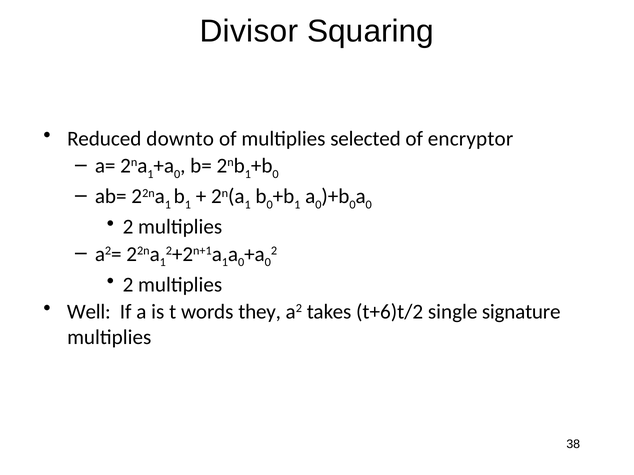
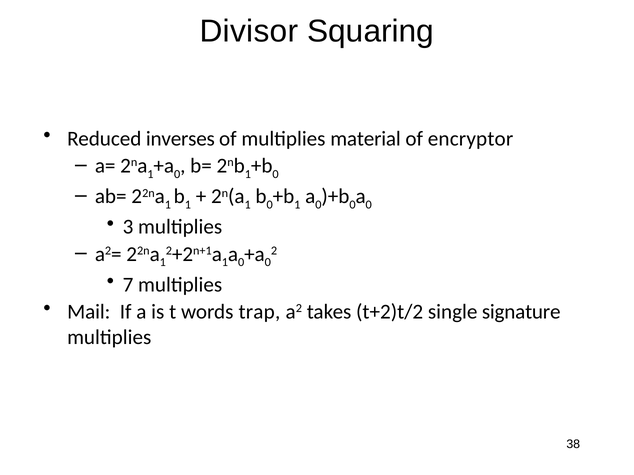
downto: downto -> inverses
selected: selected -> material
2 at (128, 227): 2 -> 3
2 at (128, 285): 2 -> 7
Well: Well -> Mail
they: they -> trap
t+6)t/2: t+6)t/2 -> t+2)t/2
